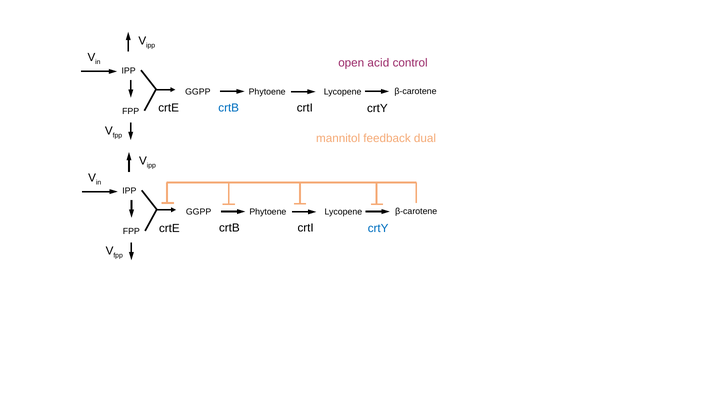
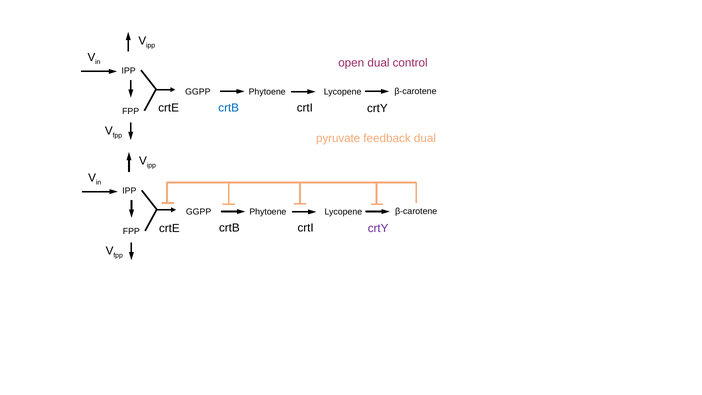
open acid: acid -> dual
mannitol: mannitol -> pyruvate
crtY at (378, 228) colour: blue -> purple
